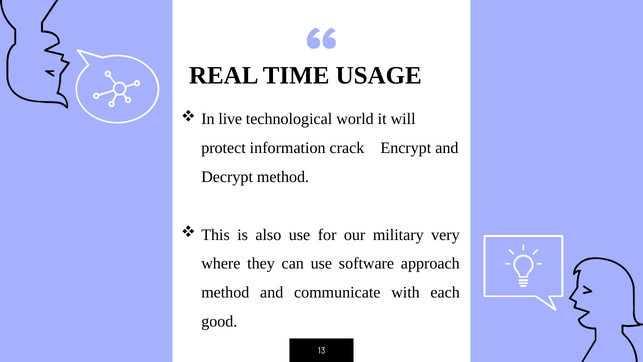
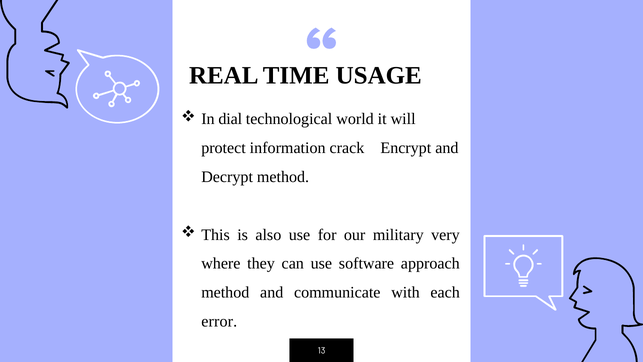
live: live -> dial
good: good -> error
